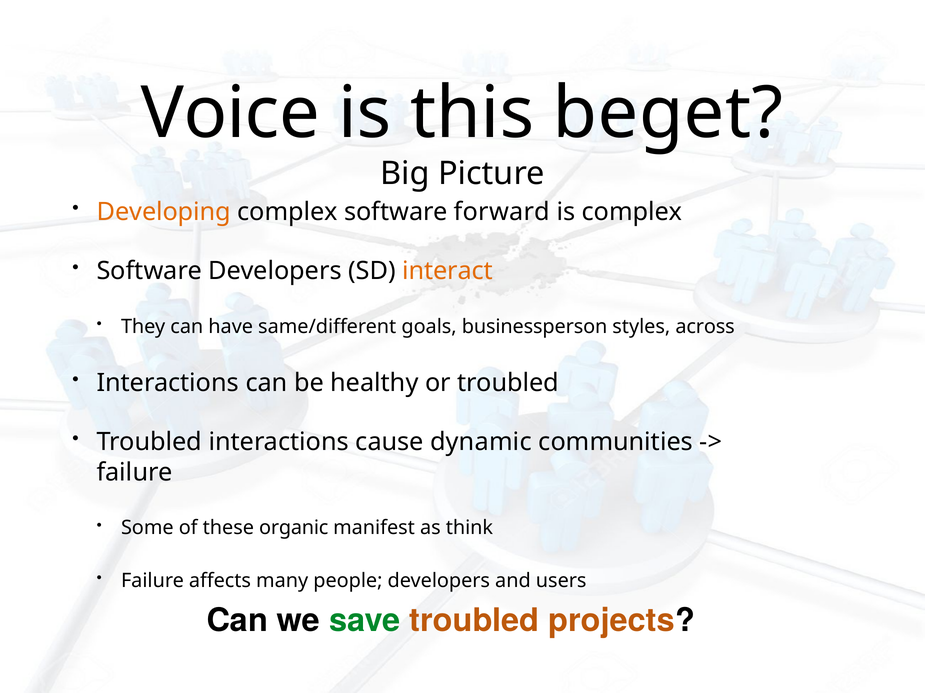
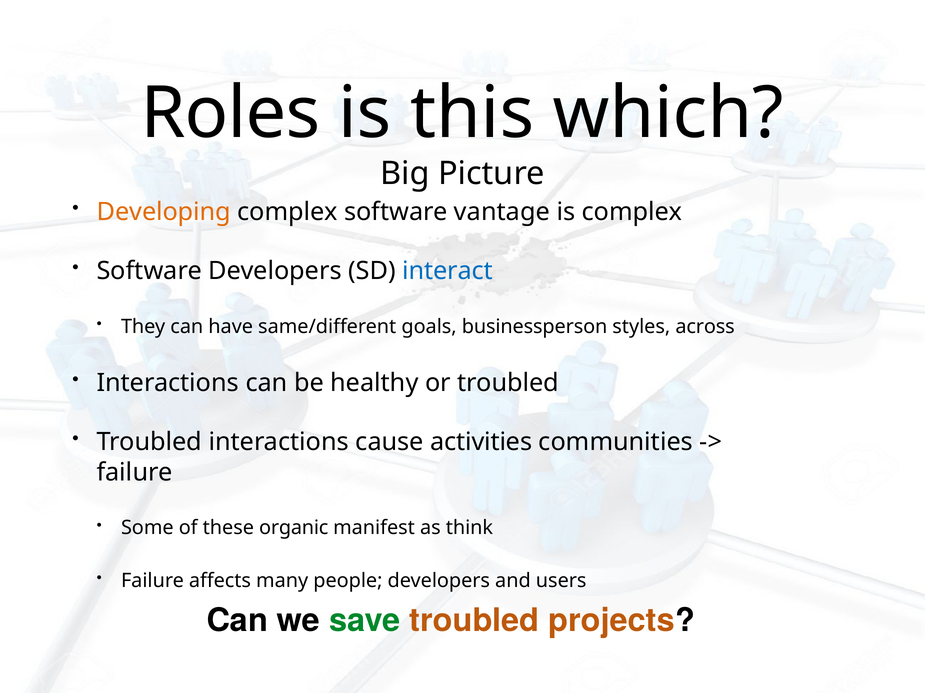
Voice: Voice -> Roles
beget: beget -> which
forward: forward -> vantage
interact colour: orange -> blue
dynamic: dynamic -> activities
